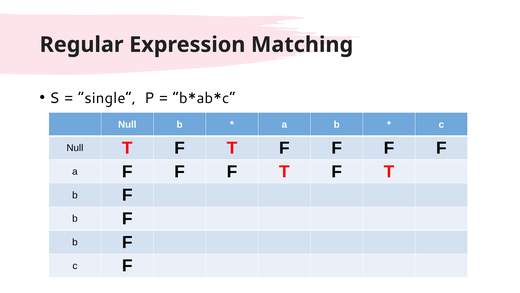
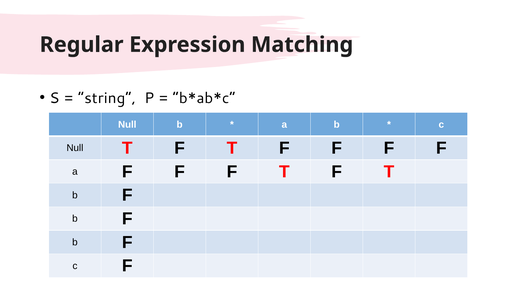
single: single -> string
